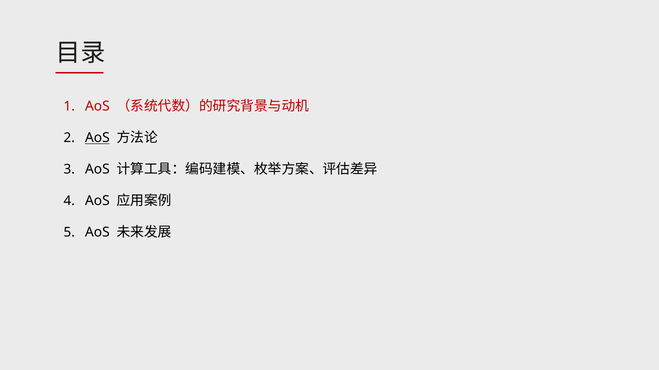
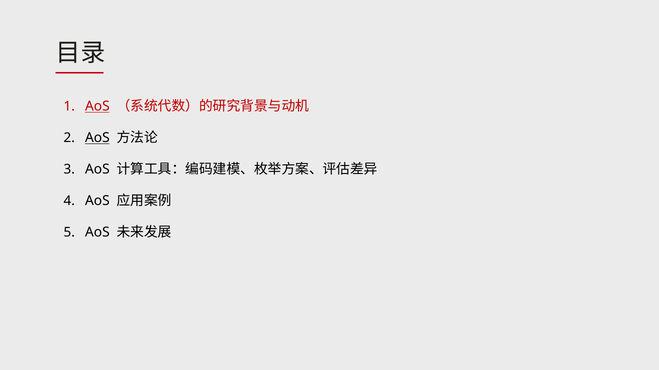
AoS at (97, 107) underline: none -> present
